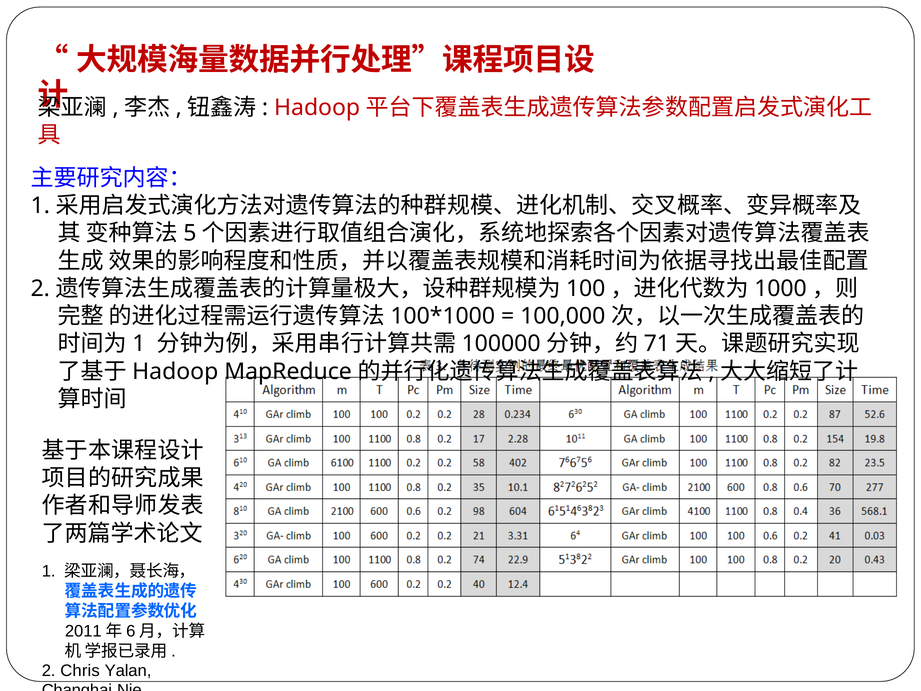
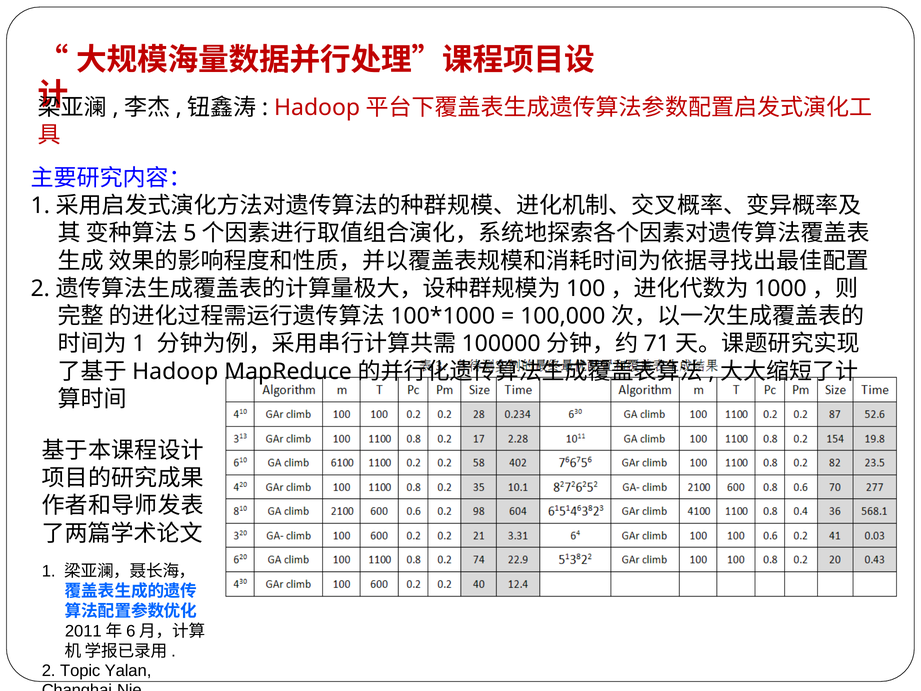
Chris: Chris -> Topic
